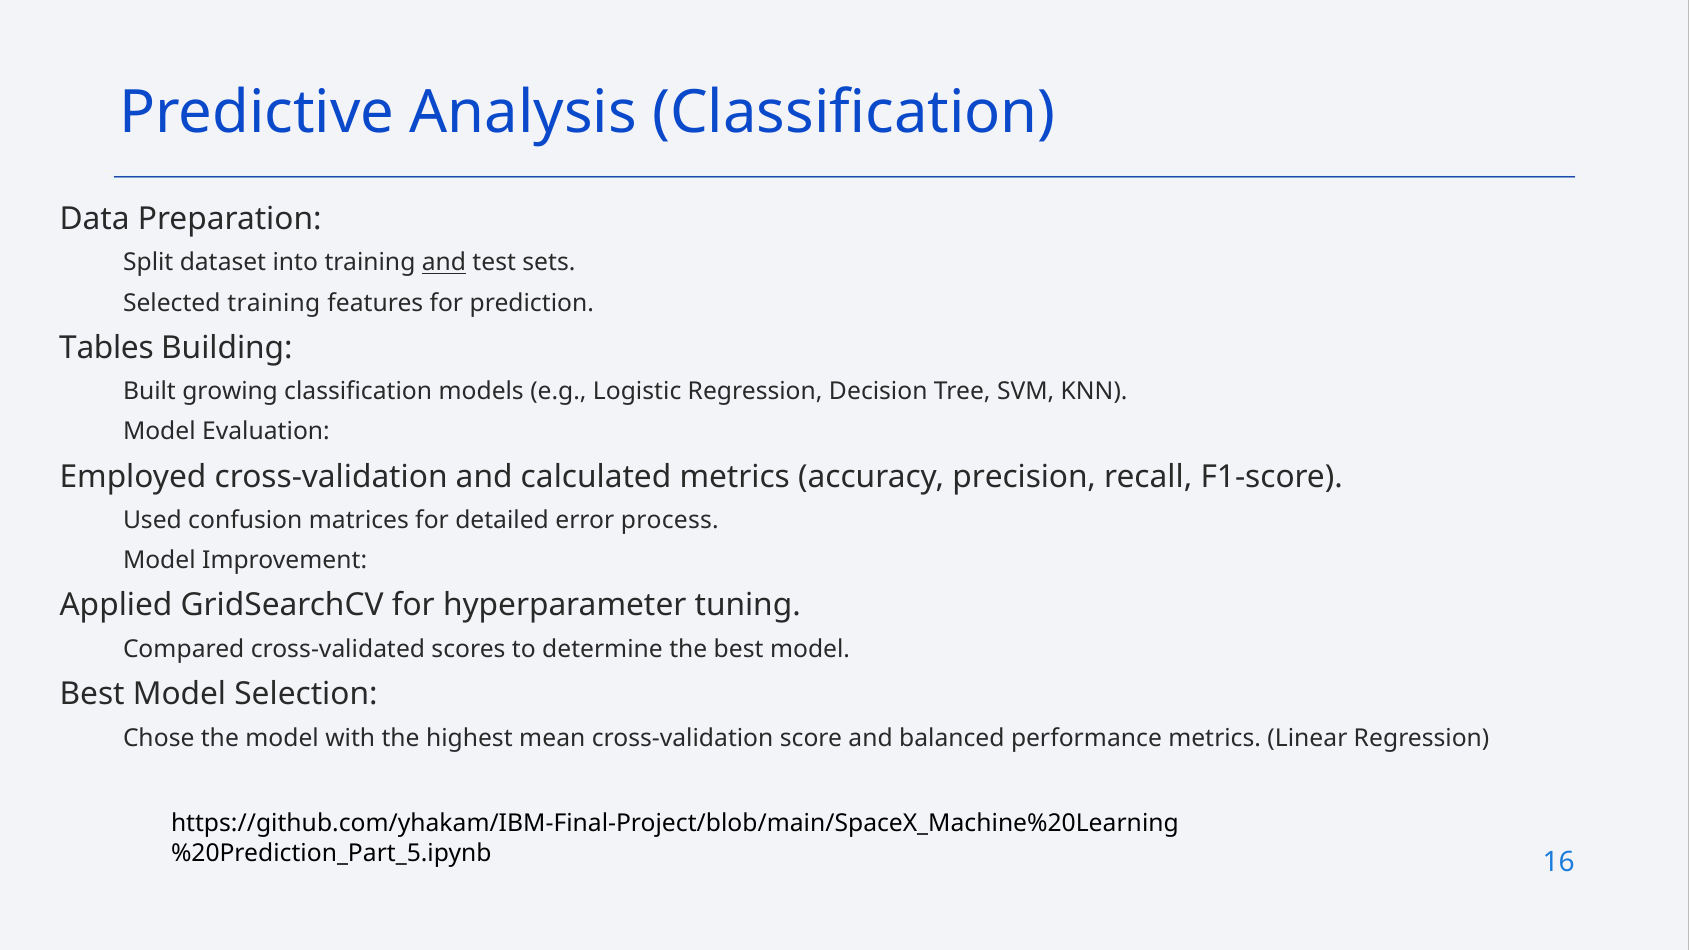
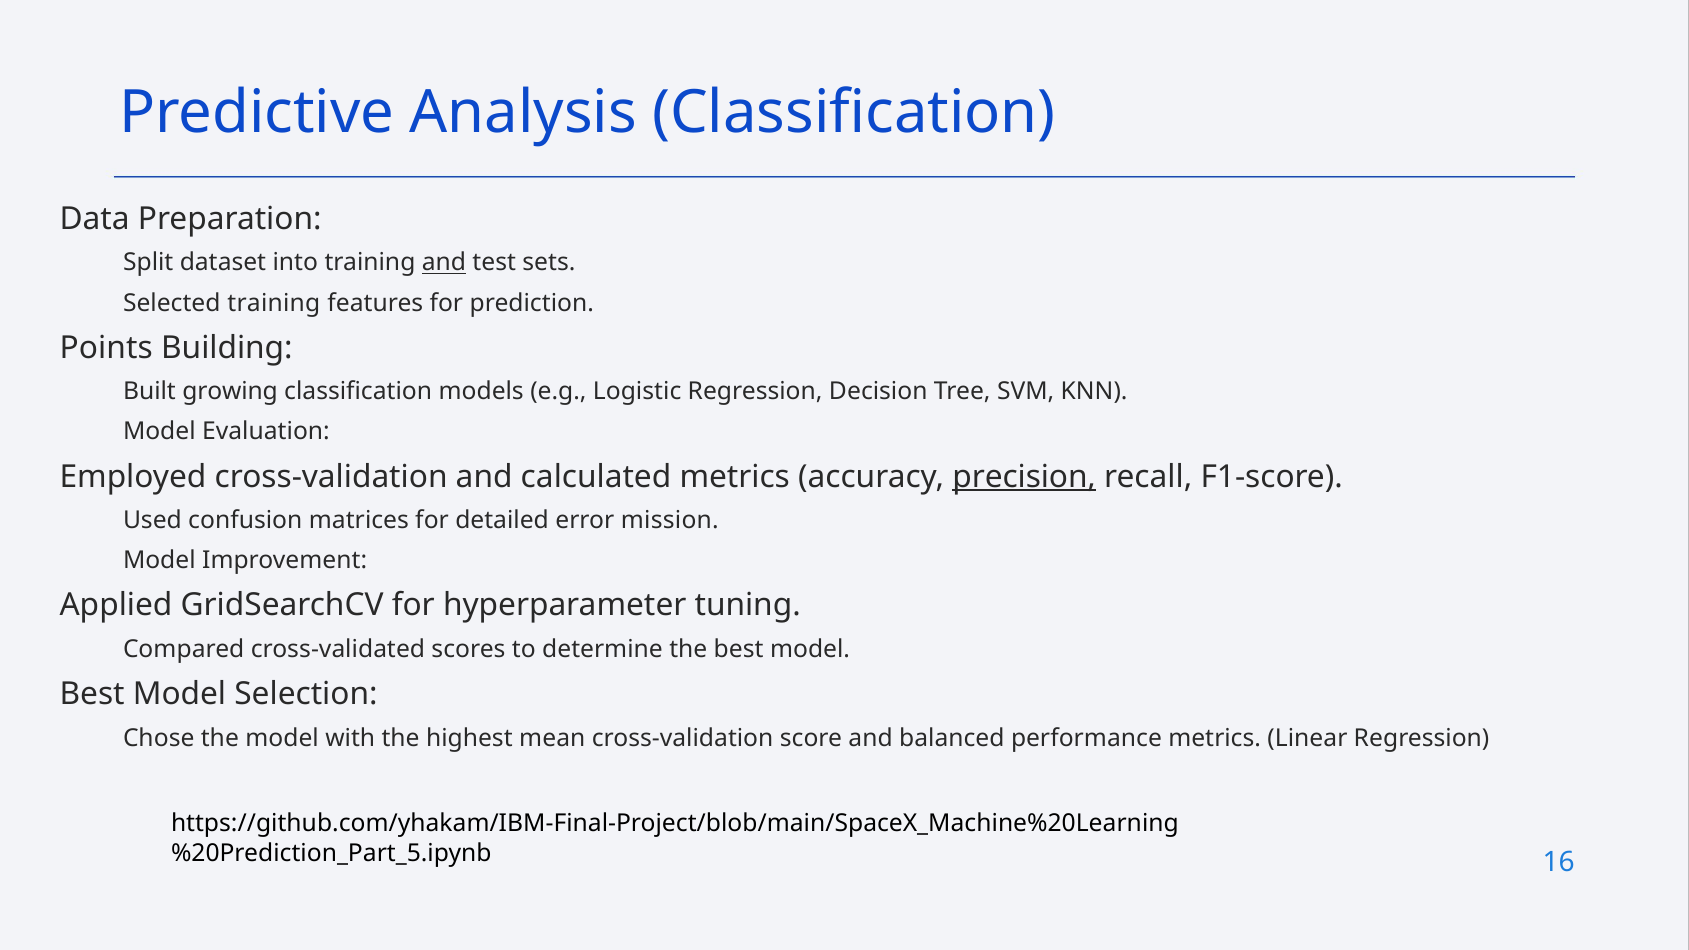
Tables: Tables -> Points
precision underline: none -> present
process: process -> mission
